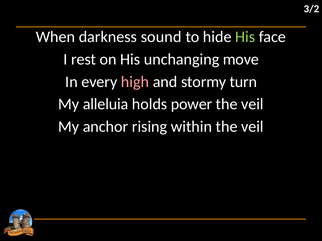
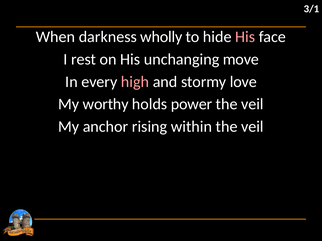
3/2: 3/2 -> 3/1
sound: sound -> wholly
His at (245, 37) colour: light green -> pink
turn: turn -> love
alleluia: alleluia -> worthy
